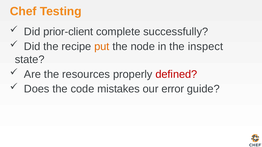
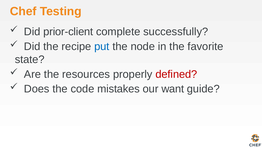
put colour: orange -> blue
inspect: inspect -> favorite
error: error -> want
